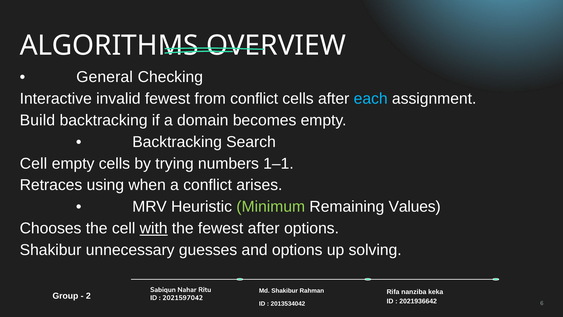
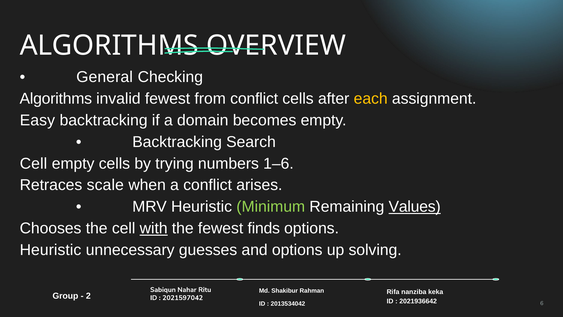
Interactive at (56, 99): Interactive -> Algorithms
each colour: light blue -> yellow
Build: Build -> Easy
1–1: 1–1 -> 1–6
using: using -> scale
Values underline: none -> present
fewest after: after -> finds
Shakibur at (51, 250): Shakibur -> Heuristic
